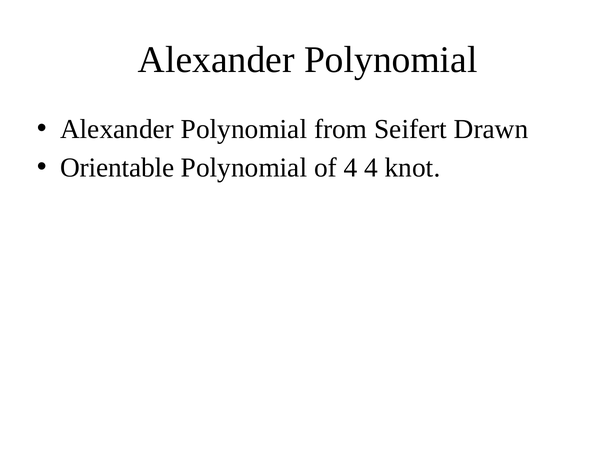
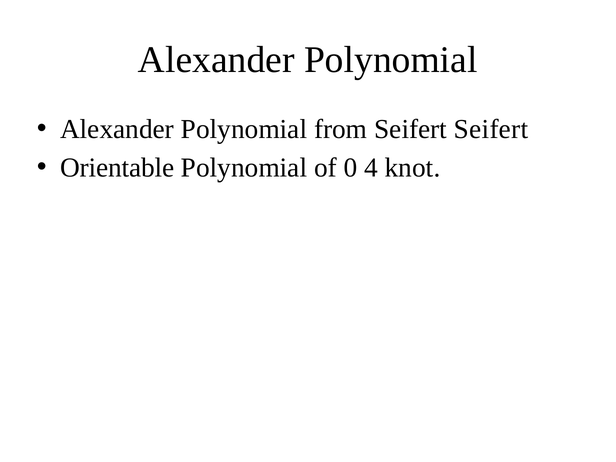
Seifert Drawn: Drawn -> Seifert
of 4: 4 -> 0
